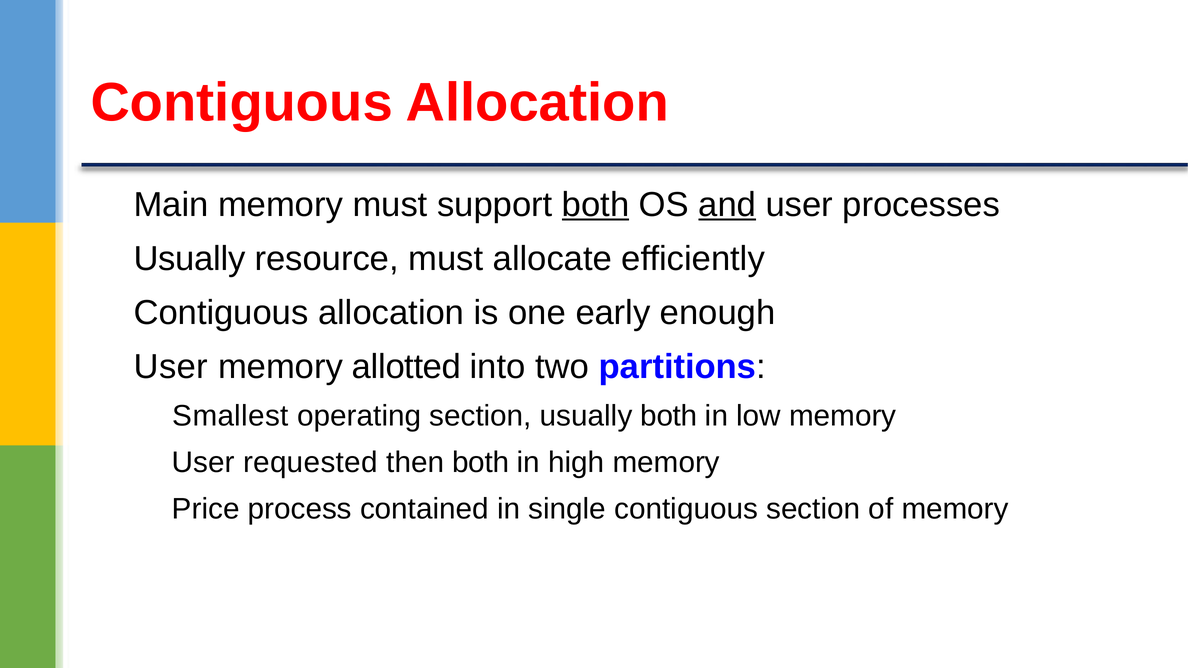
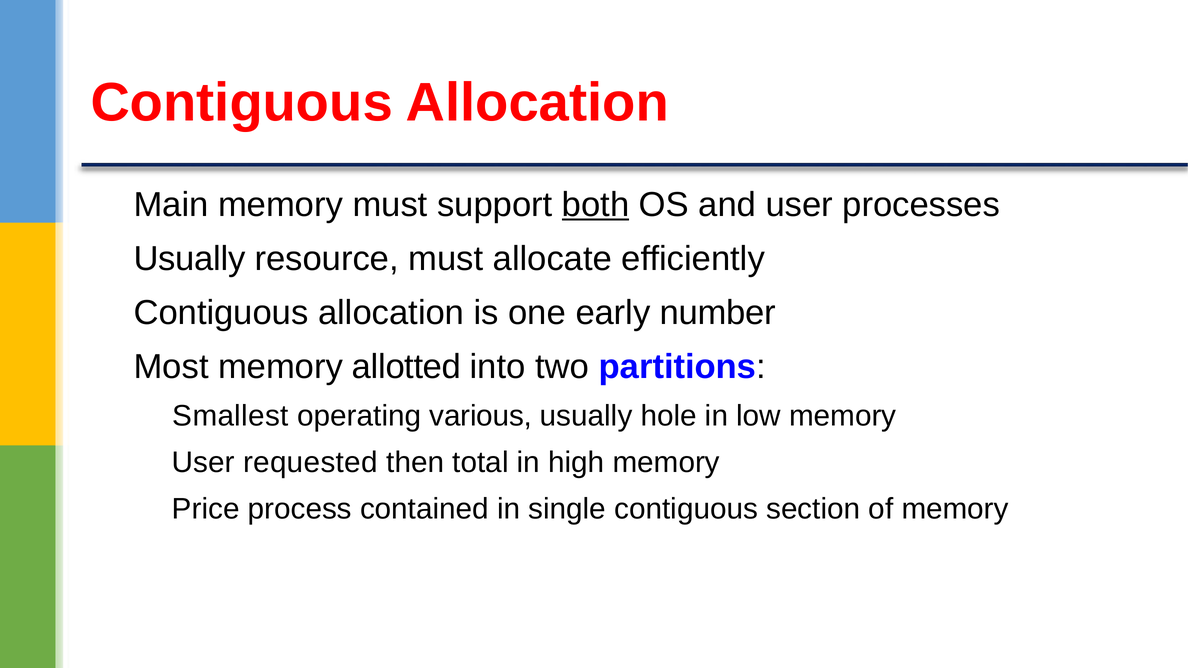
and underline: present -> none
enough: enough -> number
User at (171, 367): User -> Most
operating section: section -> various
usually both: both -> hole
then both: both -> total
